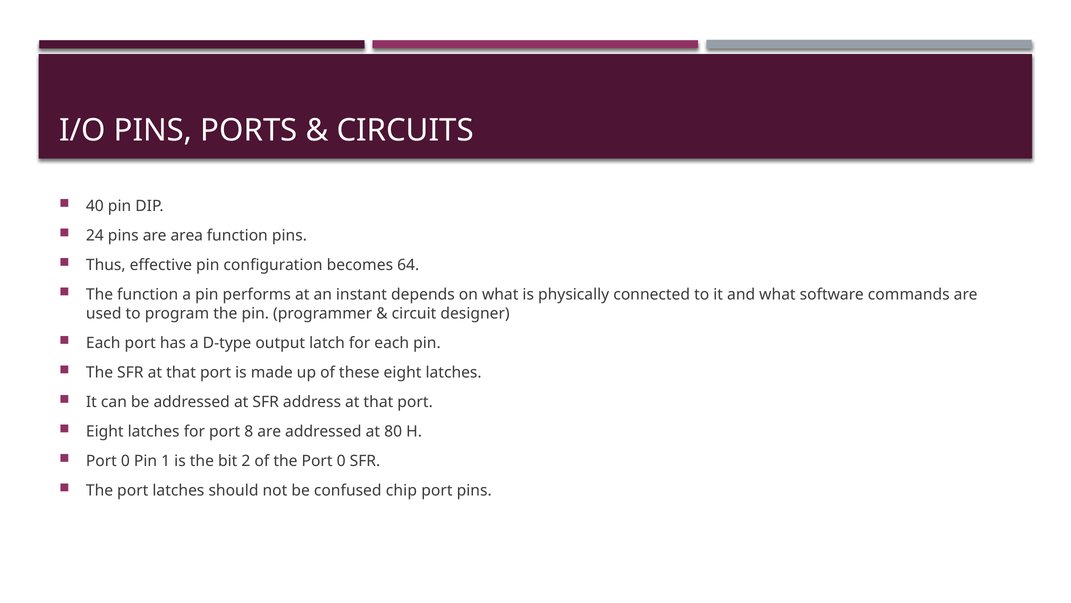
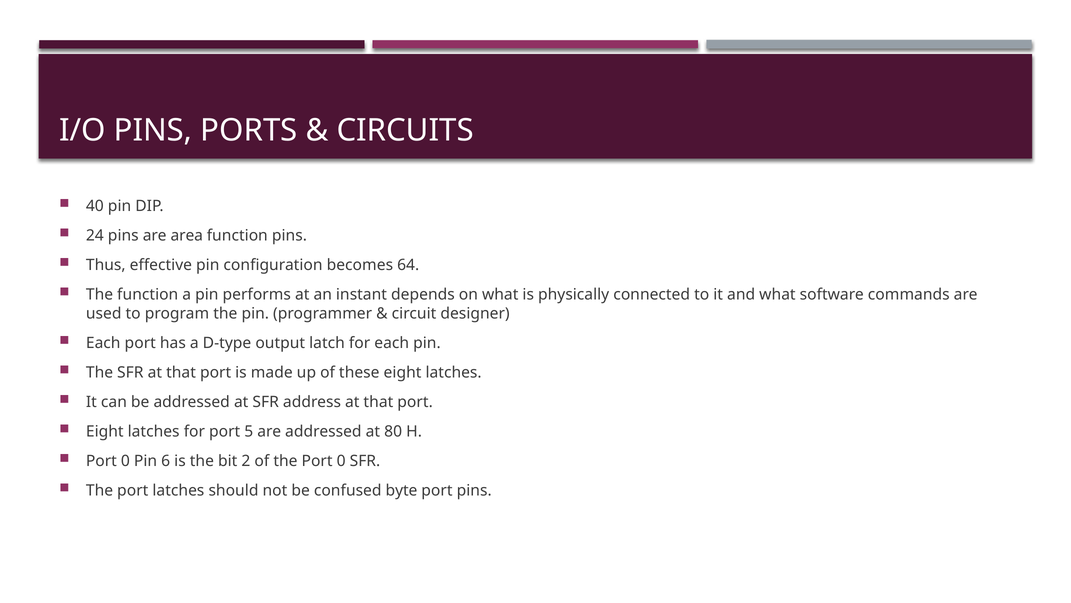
8: 8 -> 5
1: 1 -> 6
chip: chip -> byte
